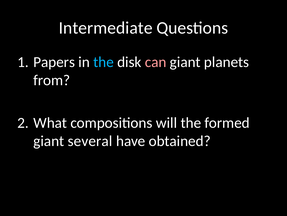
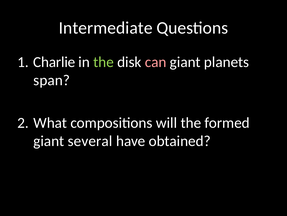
Papers: Papers -> Charlie
the at (103, 62) colour: light blue -> light green
from: from -> span
